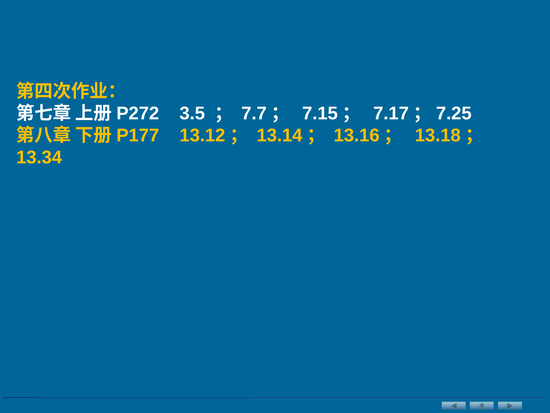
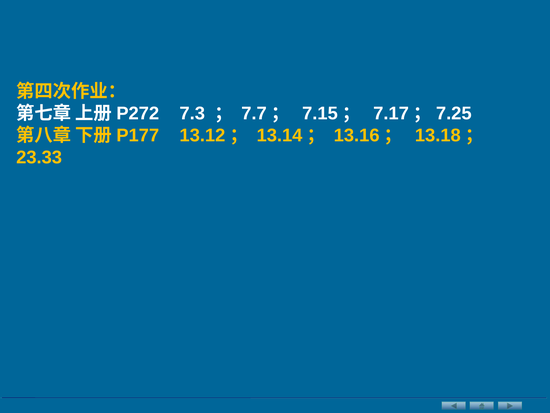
3.5: 3.5 -> 7.3
13.34: 13.34 -> 23.33
